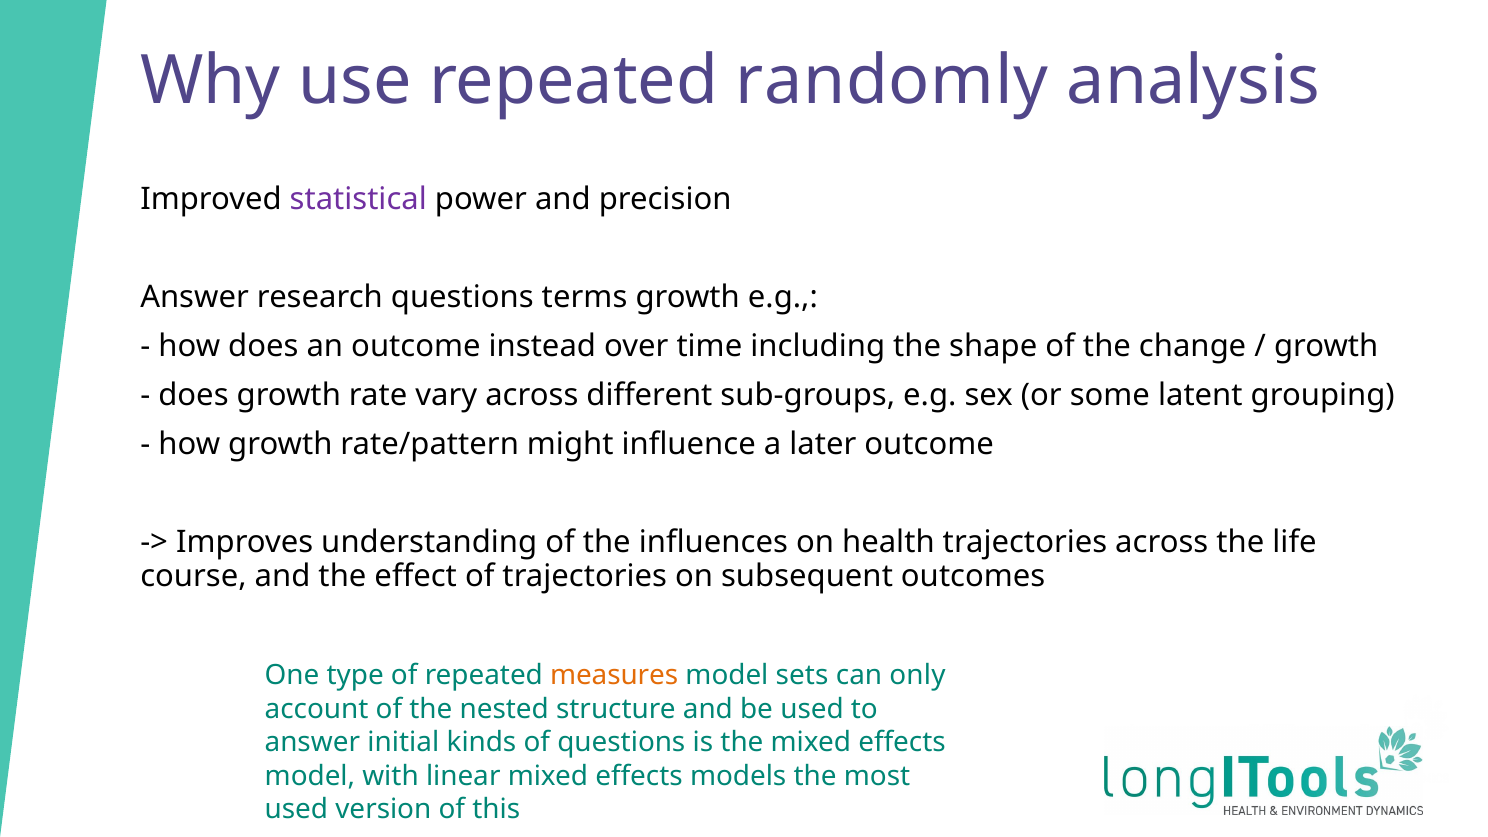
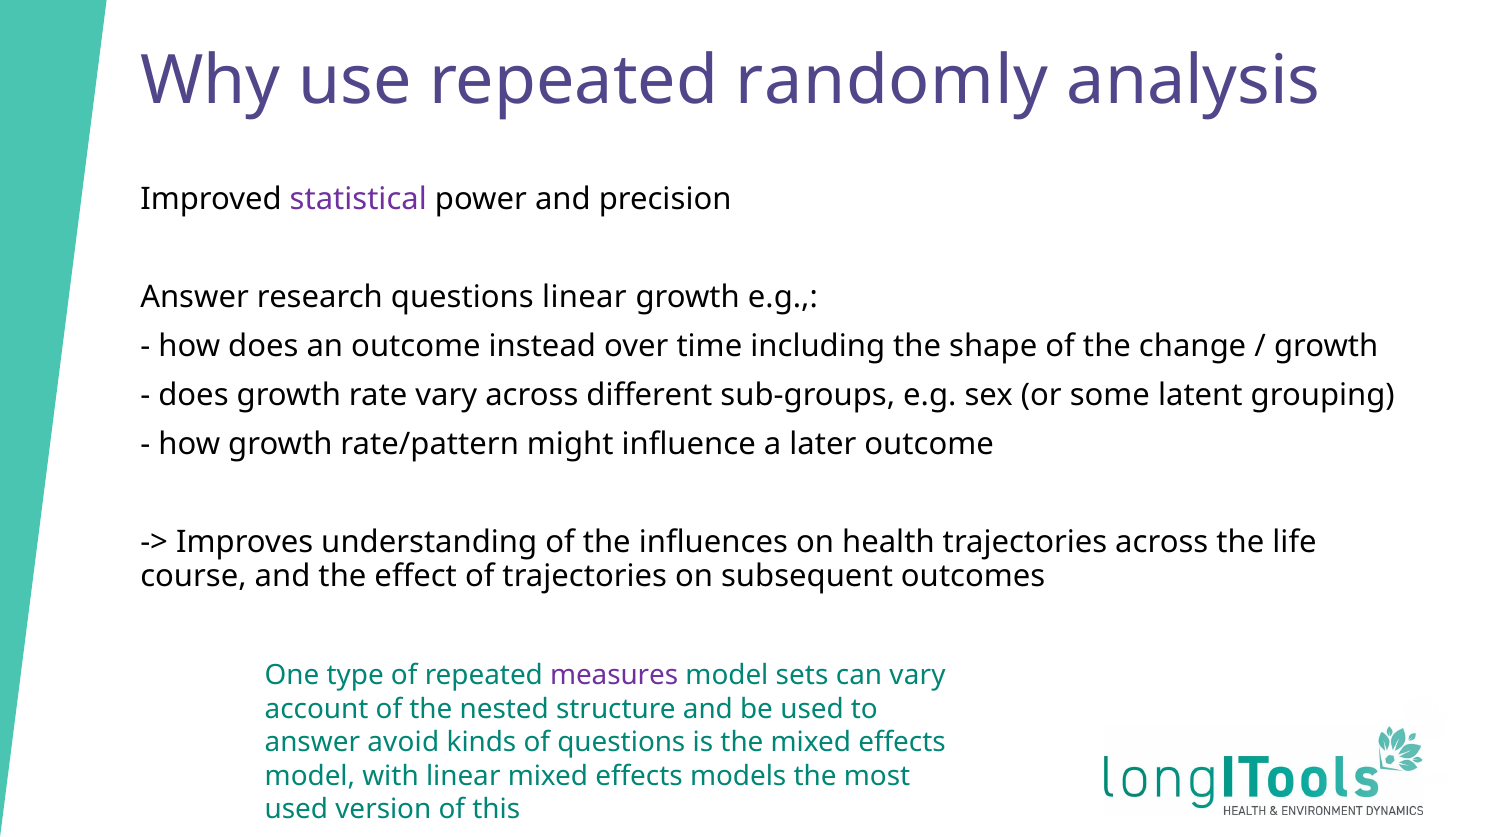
questions terms: terms -> linear
measures colour: orange -> purple
can only: only -> vary
initial: initial -> avoid
